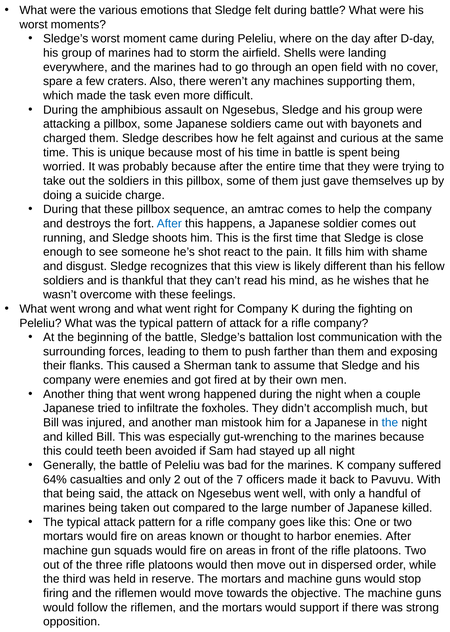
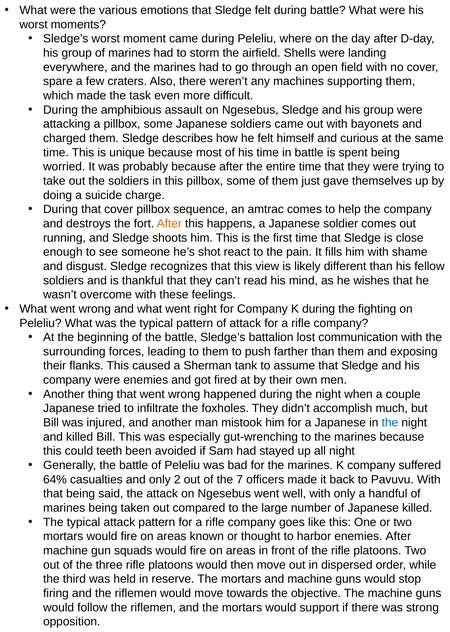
against: against -> himself
that these: these -> cover
After at (169, 223) colour: blue -> orange
